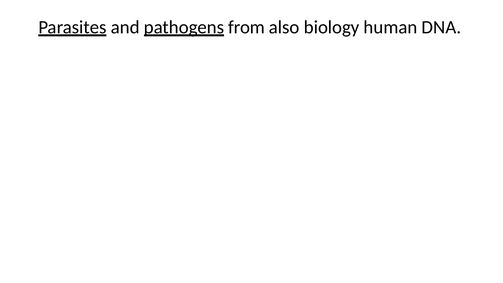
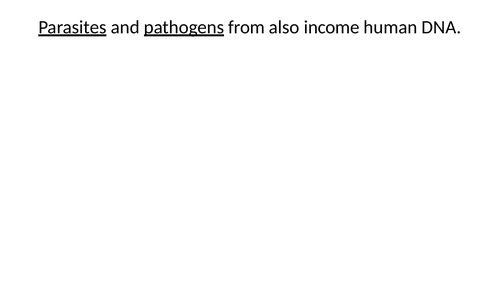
biology: biology -> income
